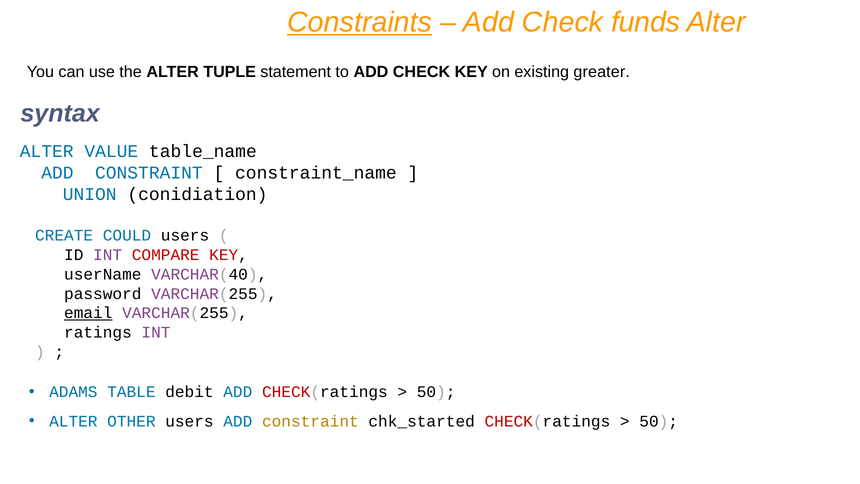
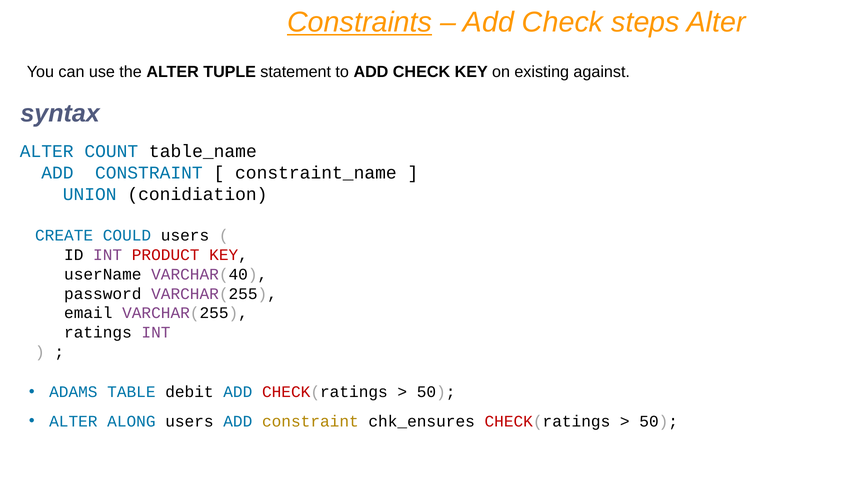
funds: funds -> steps
greater: greater -> against
VALUE: VALUE -> COUNT
COMPARE: COMPARE -> PRODUCT
email underline: present -> none
OTHER: OTHER -> ALONG
chk_started: chk_started -> chk_ensures
